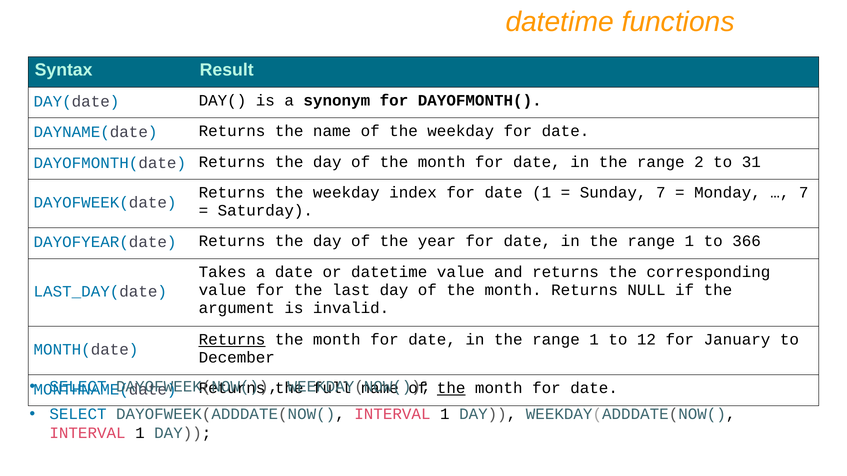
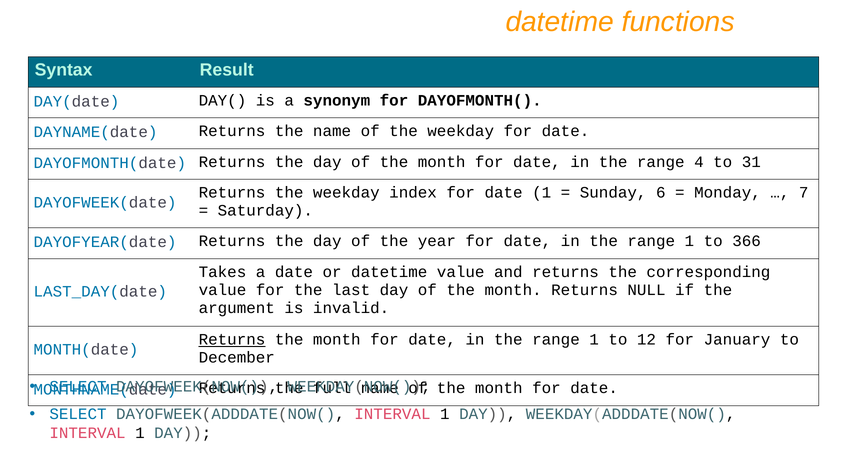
2: 2 -> 4
Sunday 7: 7 -> 6
the at (451, 389) underline: present -> none
